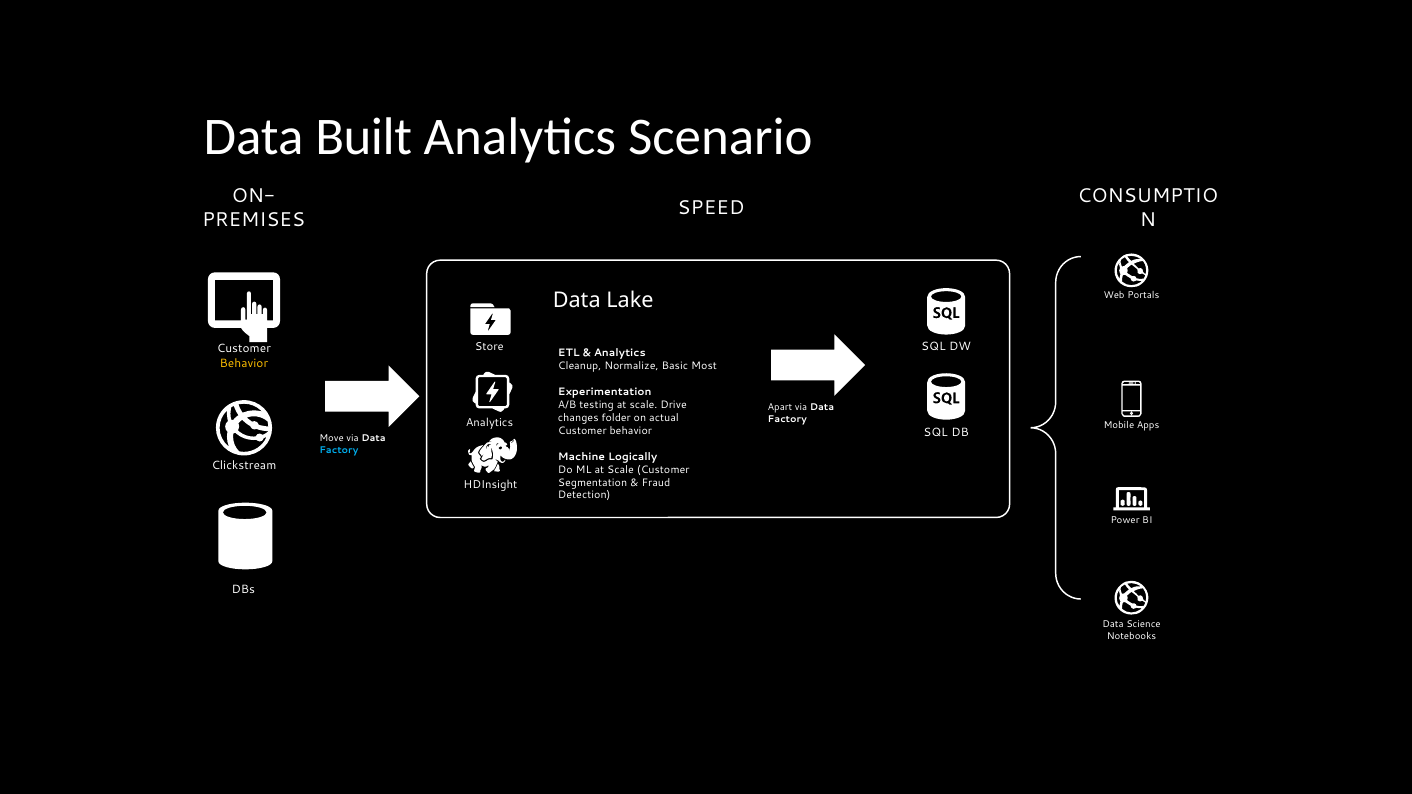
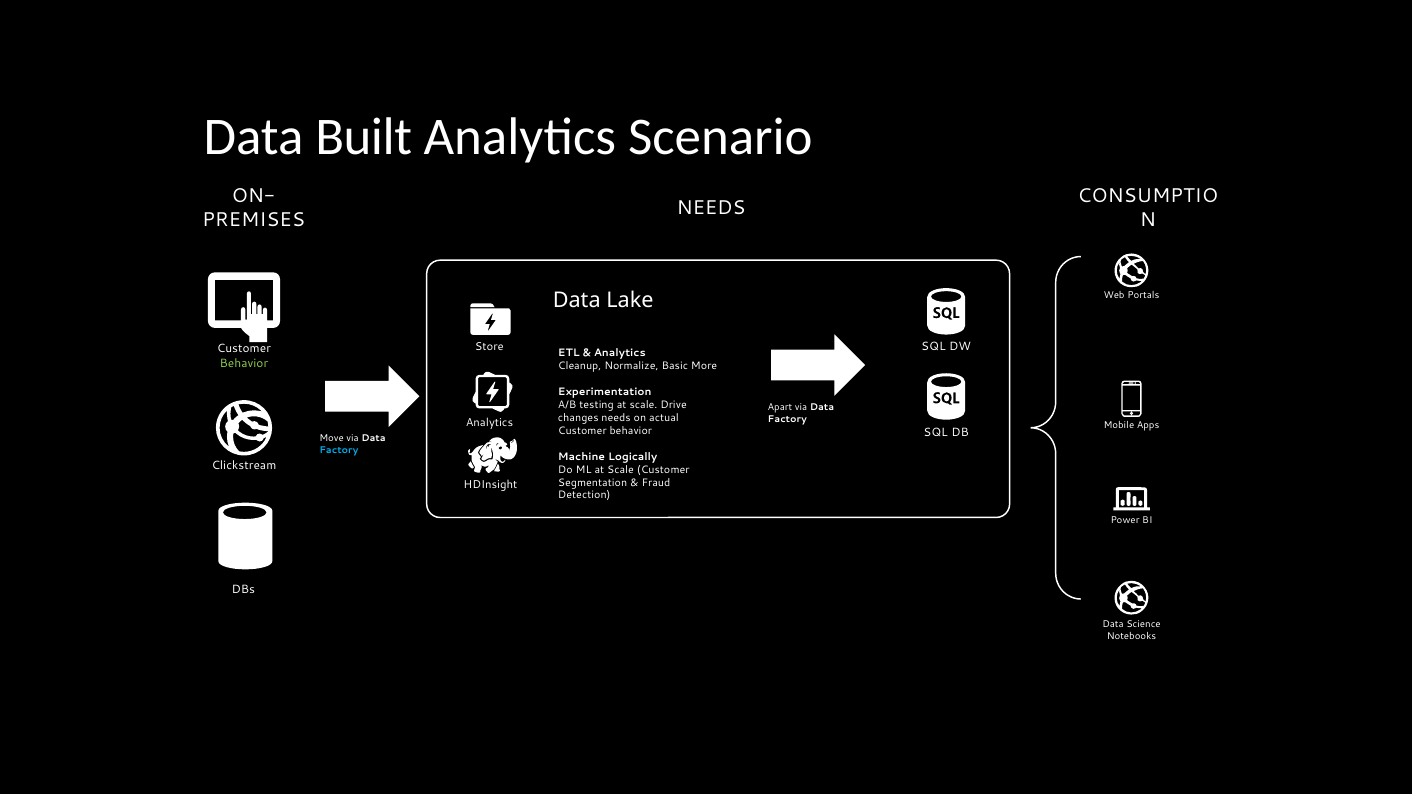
SPEED at (711, 208): SPEED -> NEEDS
Behavior at (244, 363) colour: yellow -> light green
Most: Most -> More
changes folder: folder -> needs
